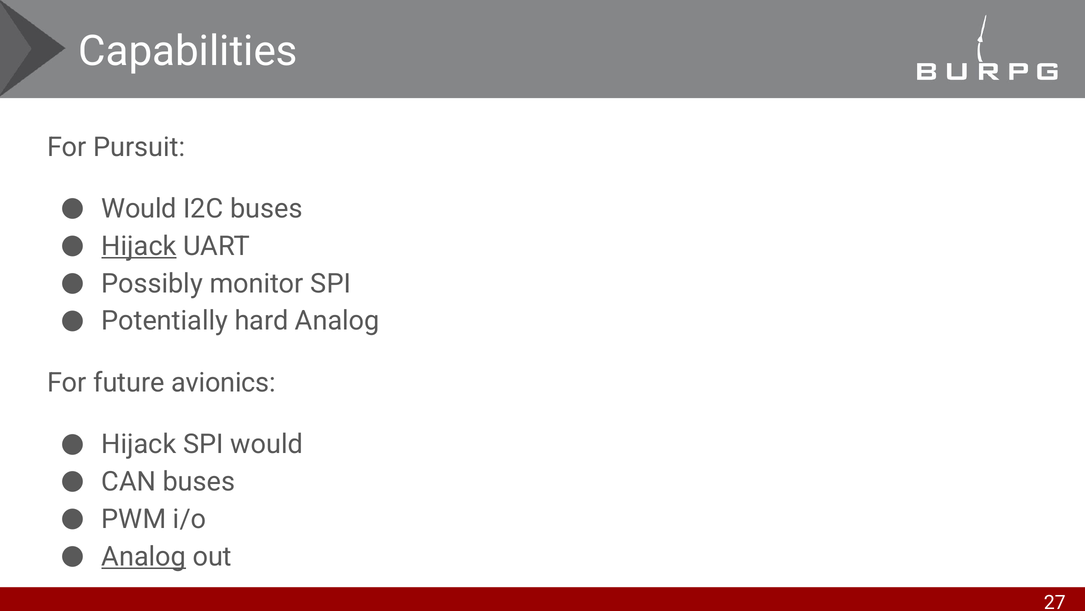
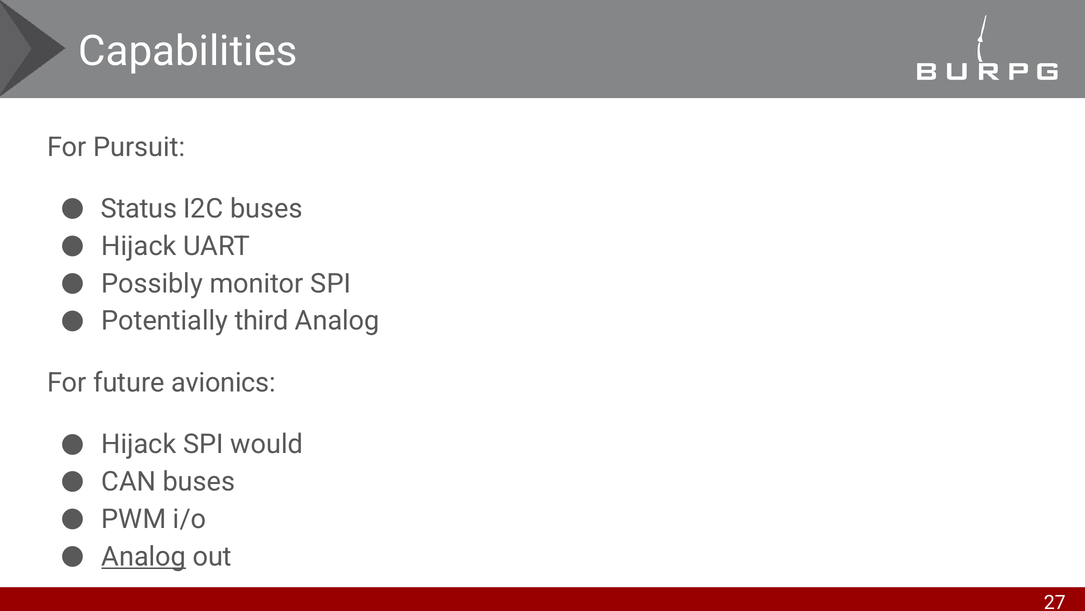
Would at (139, 208): Would -> Status
Hijack at (139, 246) underline: present -> none
hard: hard -> third
